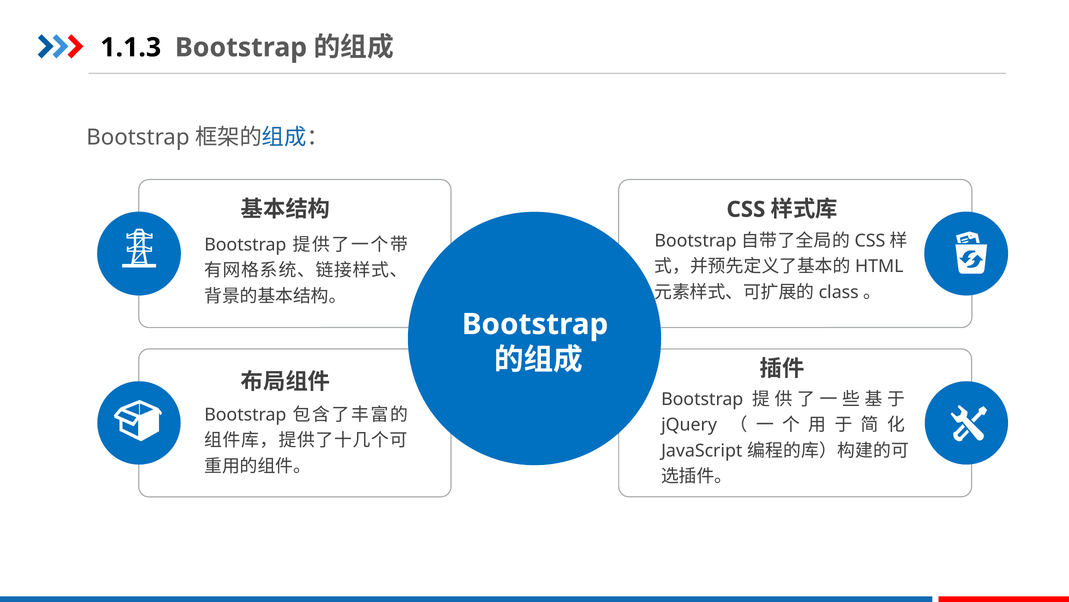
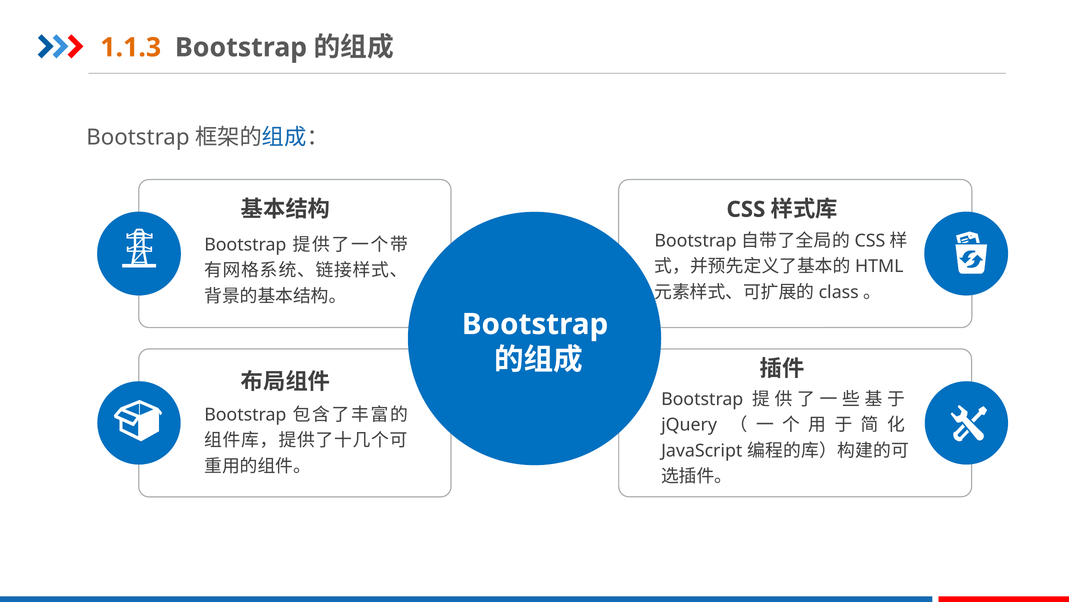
1.1.3 colour: black -> orange
